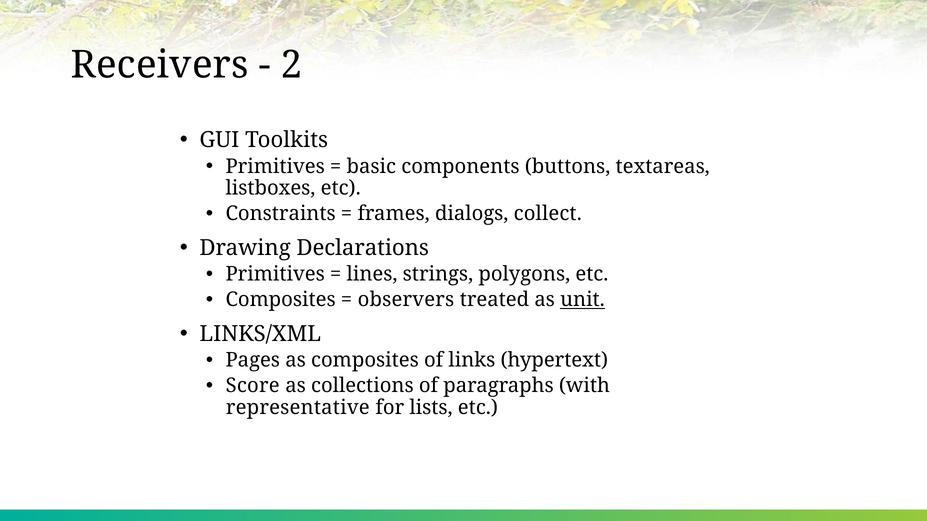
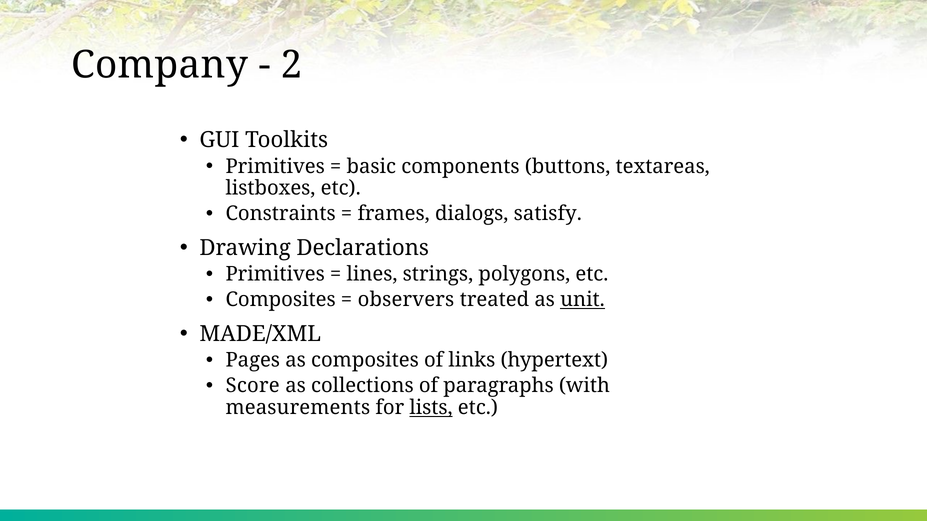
Receivers: Receivers -> Company
collect: collect -> satisfy
LINKS/XML: LINKS/XML -> MADE/XML
representative: representative -> measurements
lists underline: none -> present
